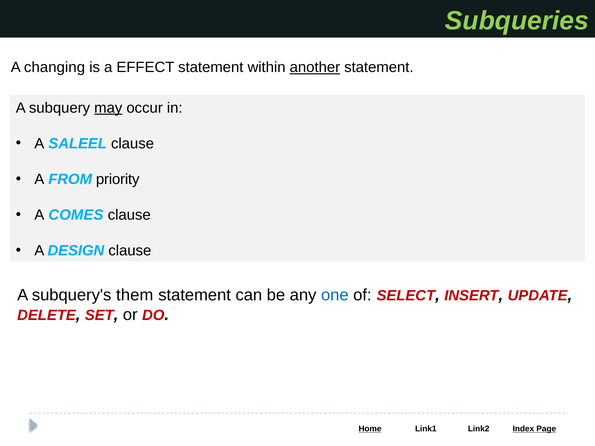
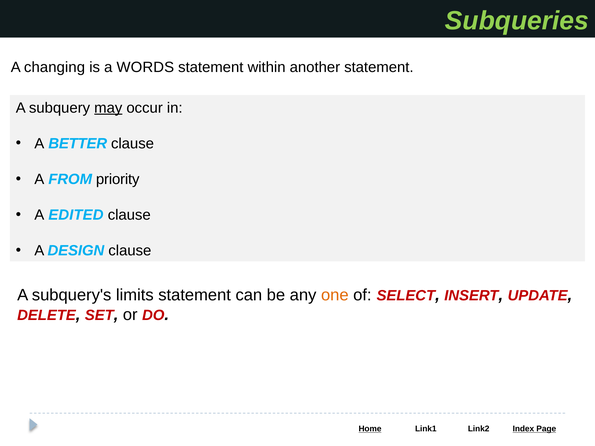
EFFECT: EFFECT -> WORDS
another underline: present -> none
SALEEL: SALEEL -> BETTER
COMES: COMES -> EDITED
them: them -> limits
one colour: blue -> orange
